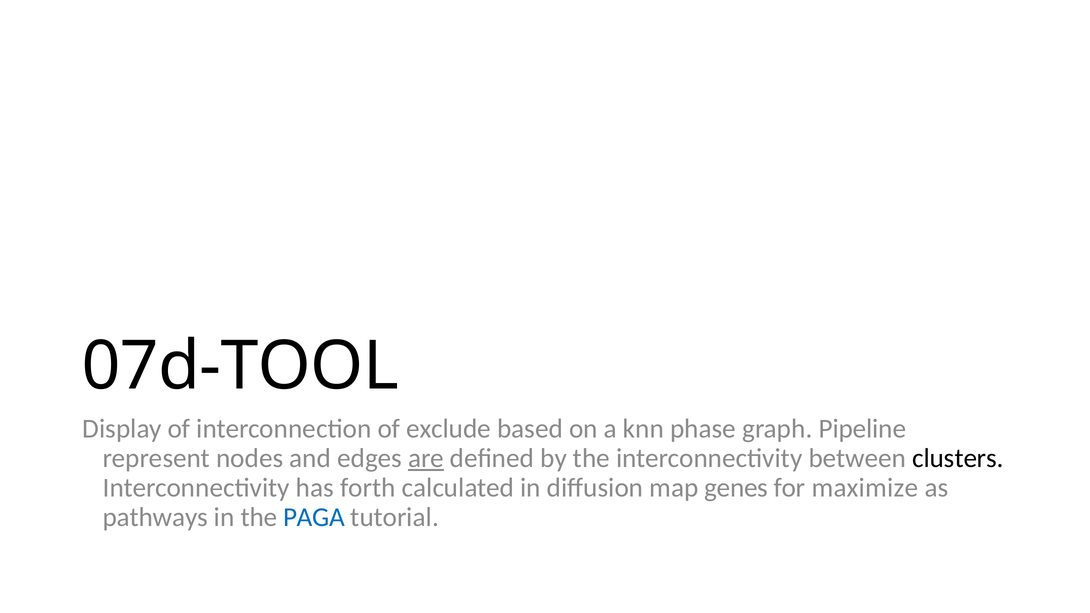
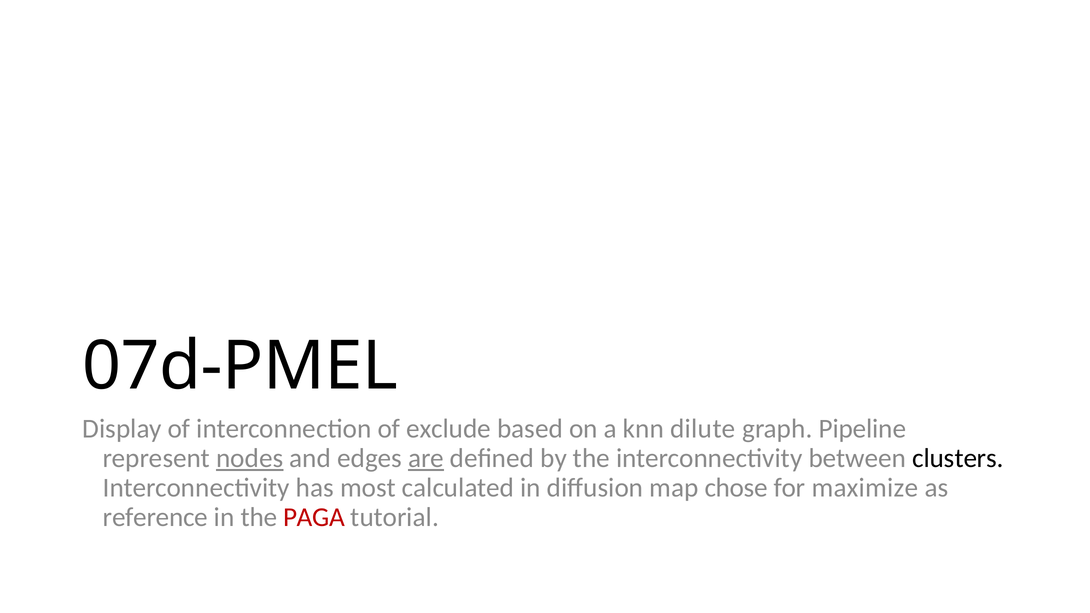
07d-TOOL: 07d-TOOL -> 07d-PMEL
phase: phase -> dilute
nodes underline: none -> present
forth: forth -> most
genes: genes -> chose
pathways: pathways -> reference
PAGA colour: blue -> red
